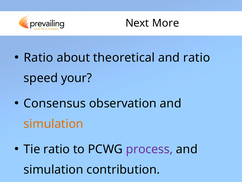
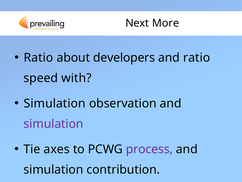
theoretical: theoretical -> developers
your: your -> with
Consensus at (55, 103): Consensus -> Simulation
simulation at (54, 123) colour: orange -> purple
Tie ratio: ratio -> axes
